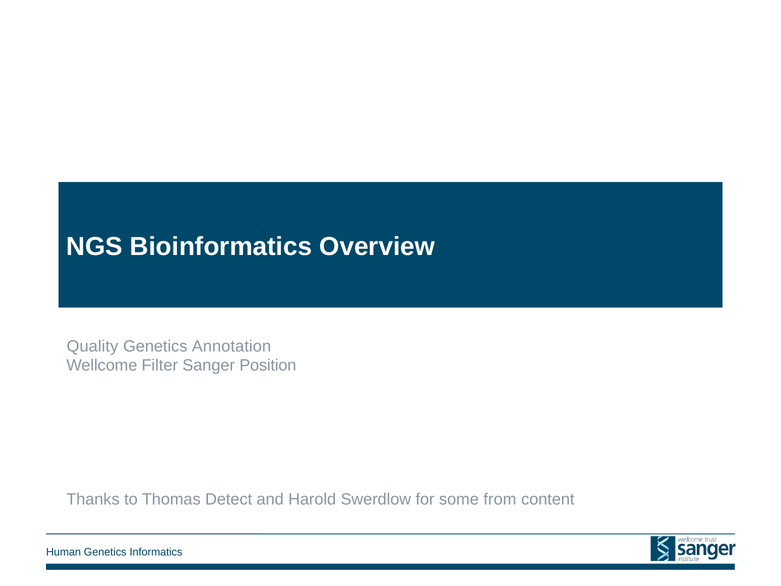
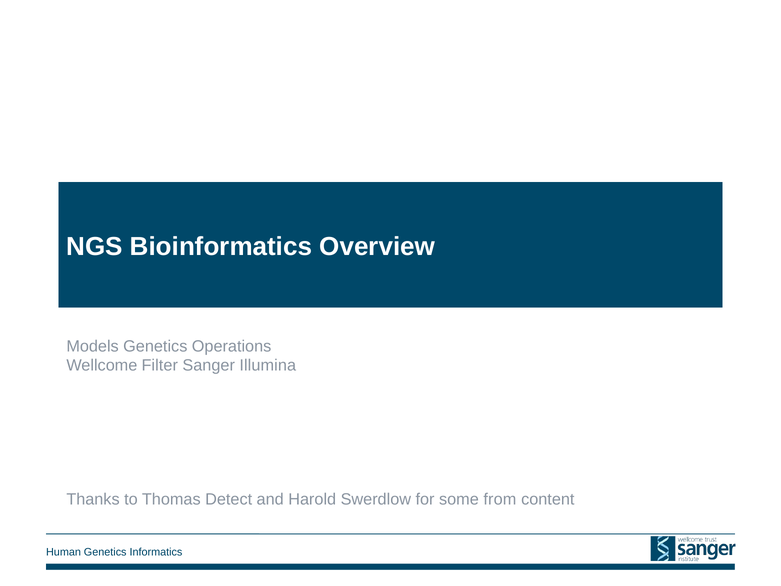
Quality: Quality -> Models
Annotation: Annotation -> Operations
Position: Position -> Illumina
